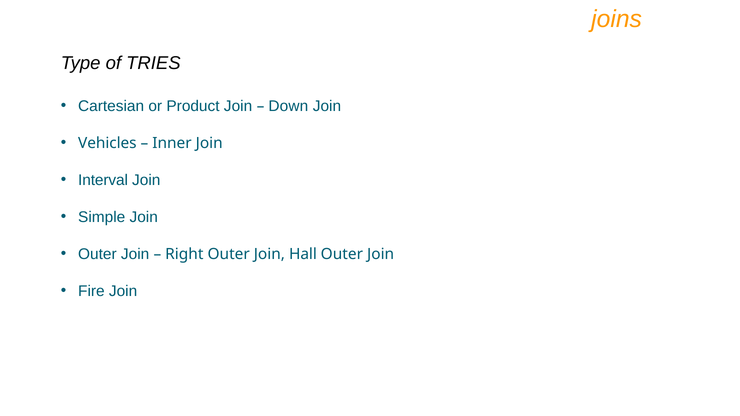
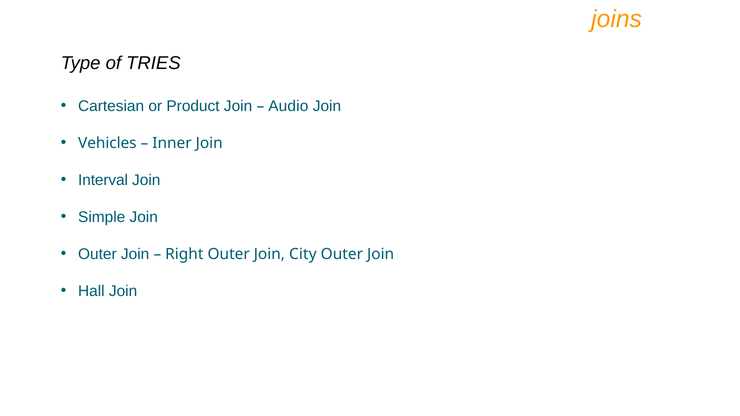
Down: Down -> Audio
Hall: Hall -> City
Fire: Fire -> Hall
